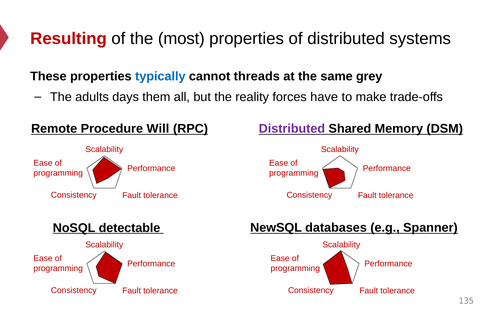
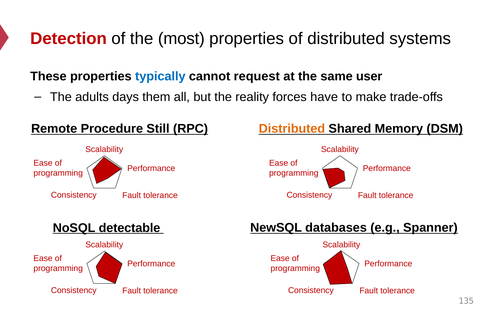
Resulting: Resulting -> Detection
threads: threads -> request
grey: grey -> user
Will: Will -> Still
Distributed at (292, 129) colour: purple -> orange
